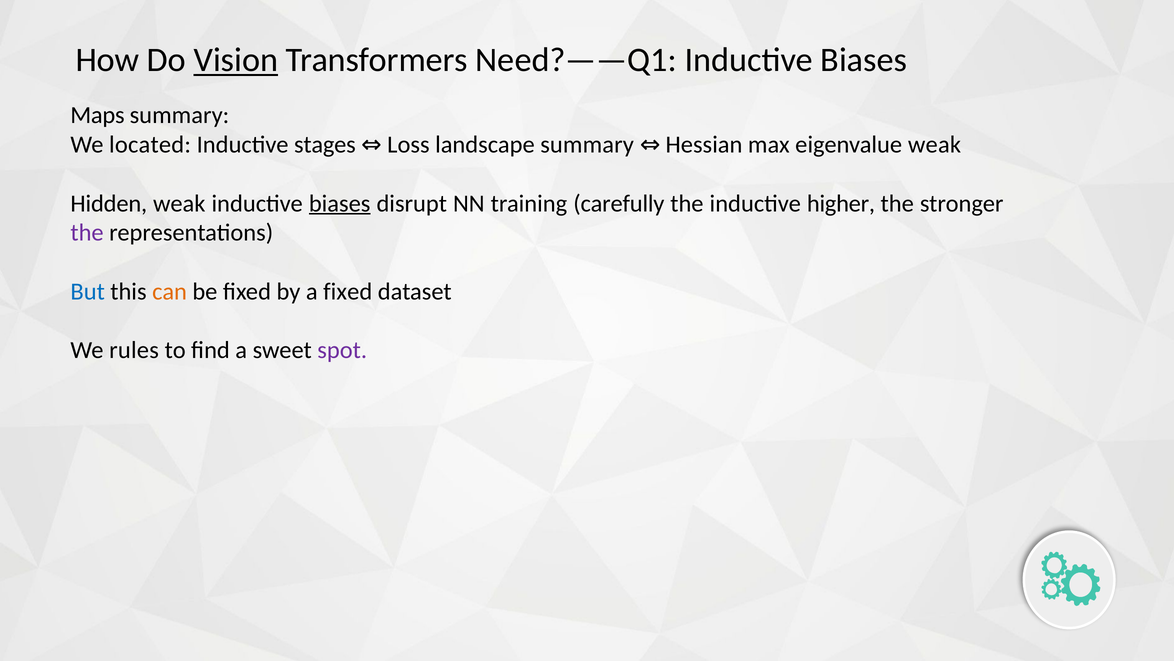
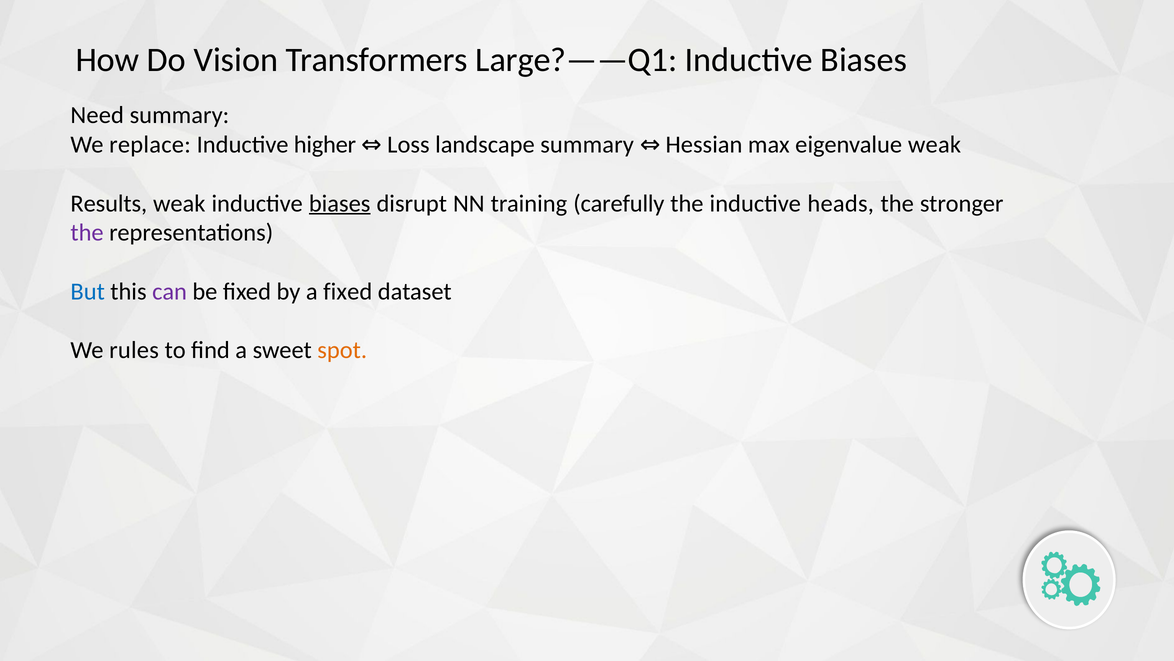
Vision underline: present -> none
Need?——Q1: Need?——Q1 -> Large?——Q1
Maps: Maps -> Need
located: located -> replace
stages: stages -> higher
Hidden: Hidden -> Results
higher: higher -> heads
can colour: orange -> purple
spot colour: purple -> orange
